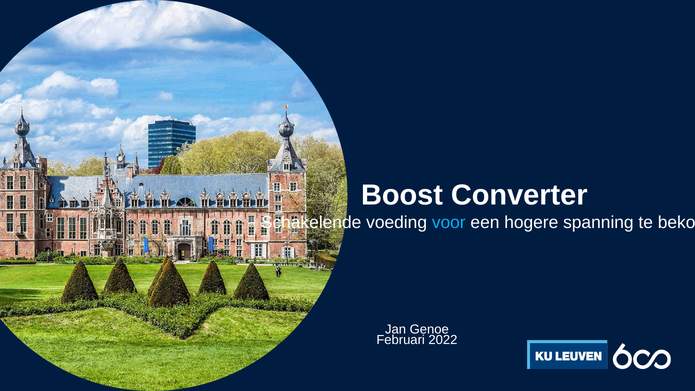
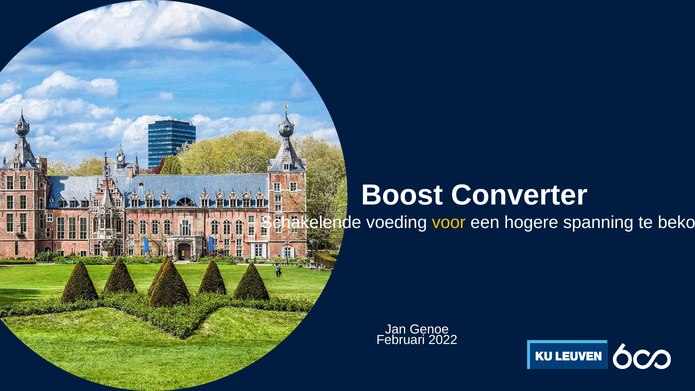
voor colour: light blue -> yellow
